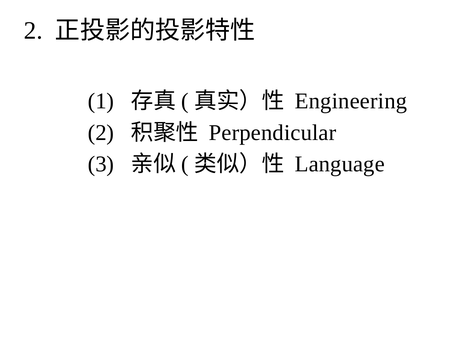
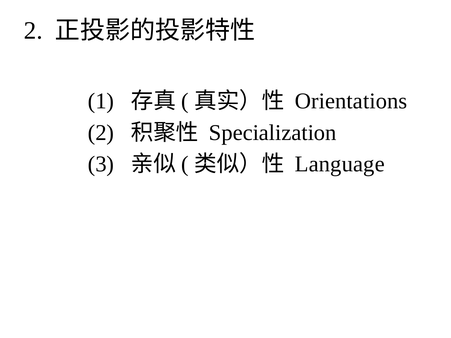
Engineering: Engineering -> Orientations
Perpendicular: Perpendicular -> Specialization
